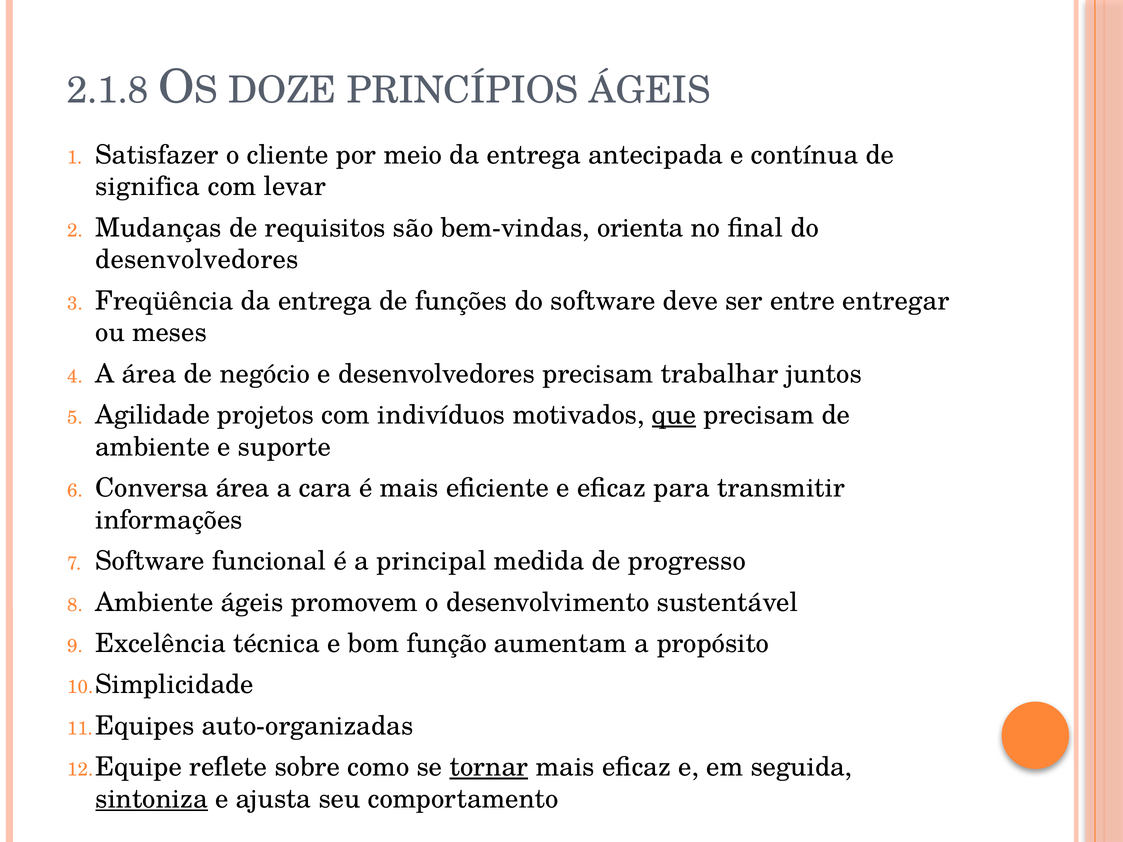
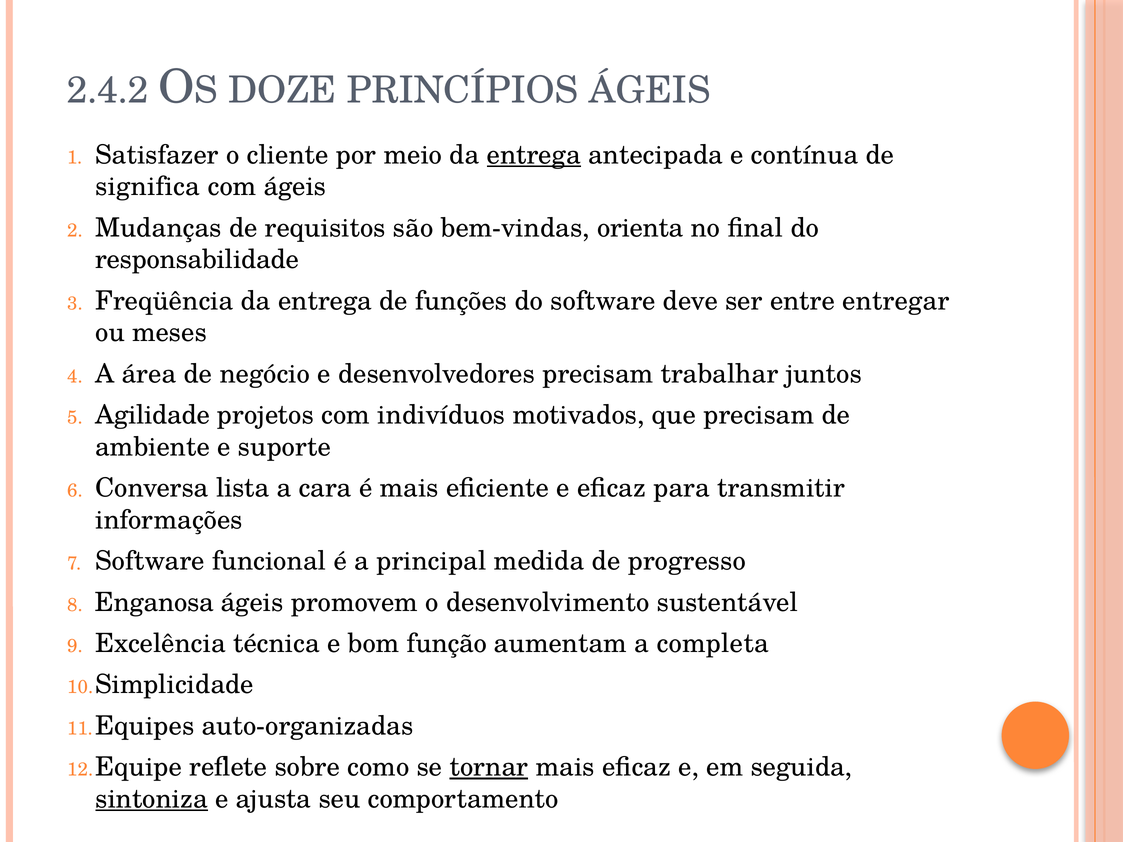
2.1.8: 2.1.8 -> 2.4.2
entrega at (534, 155) underline: none -> present
com levar: levar -> ágeis
desenvolvedores at (197, 260): desenvolvedores -> responsabilidade
que underline: present -> none
Conversa área: área -> lista
Ambiente at (154, 603): Ambiente -> Enganosa
propósito: propósito -> completa
